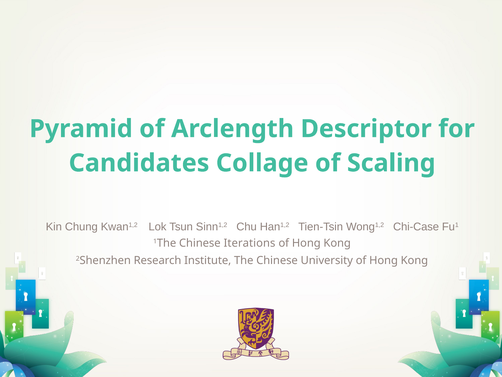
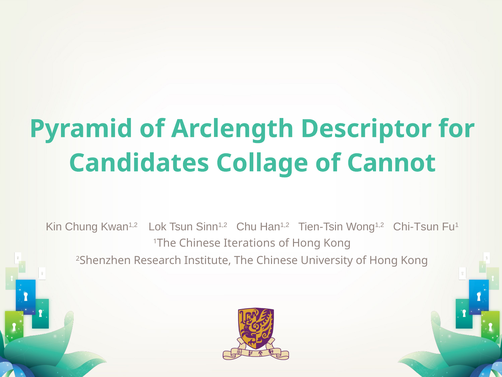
Scaling: Scaling -> Cannot
Chi-Case: Chi-Case -> Chi-Tsun
